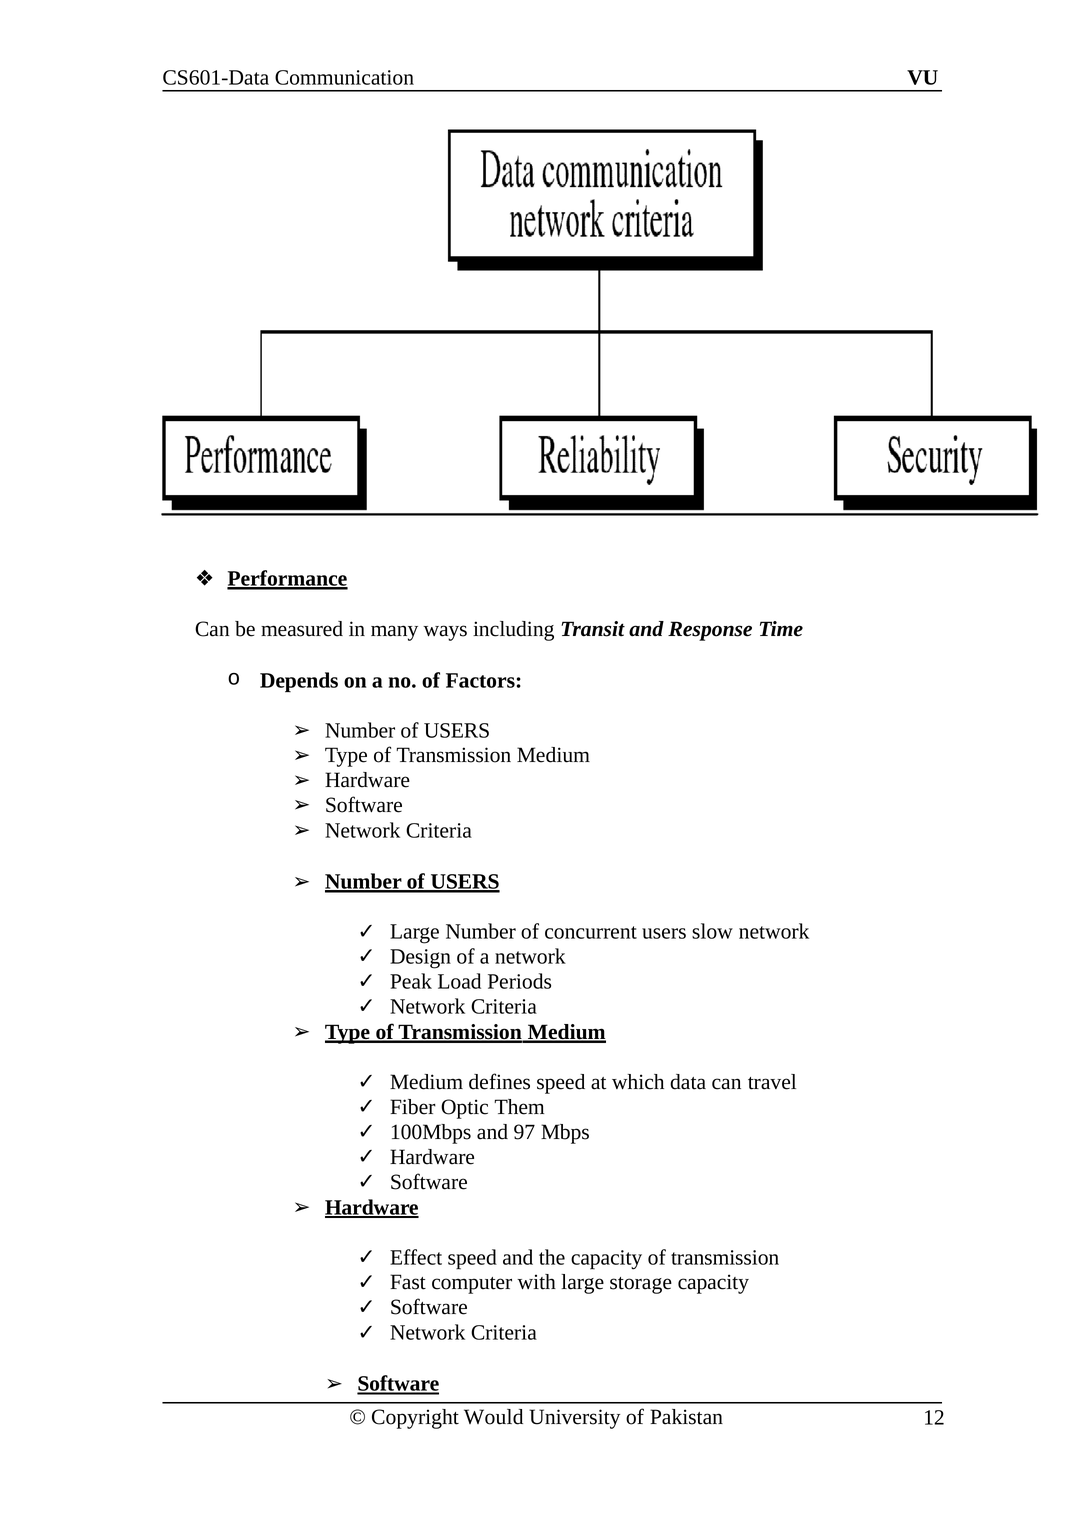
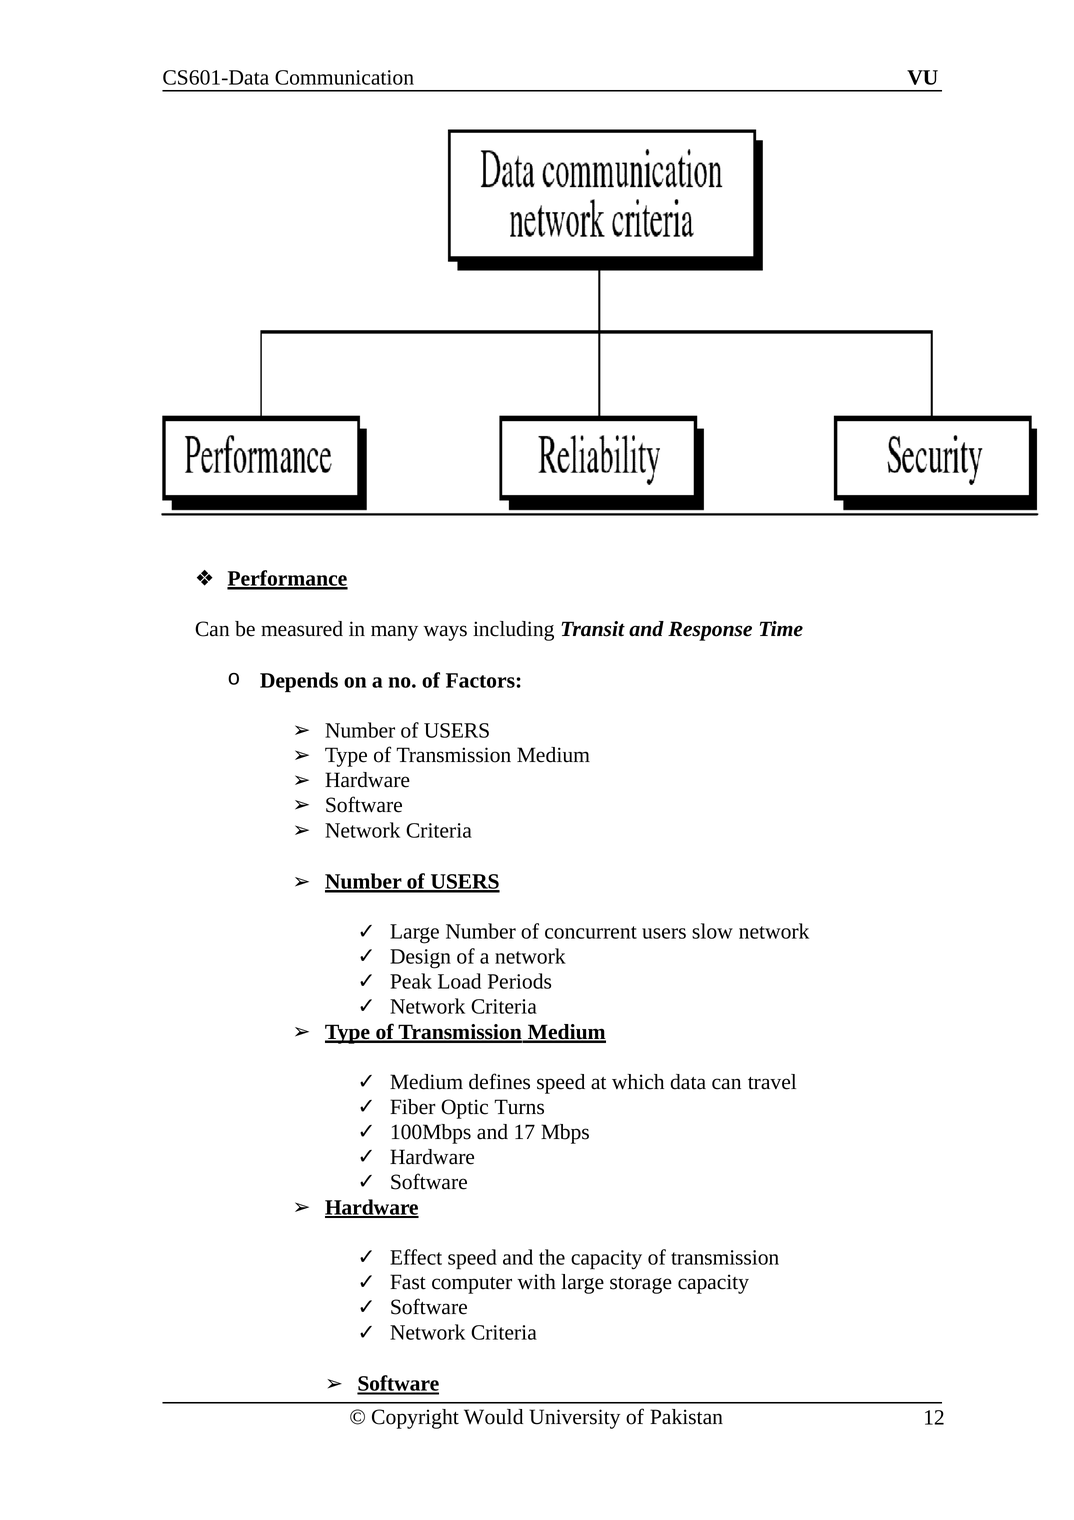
Them: Them -> Turns
97: 97 -> 17
